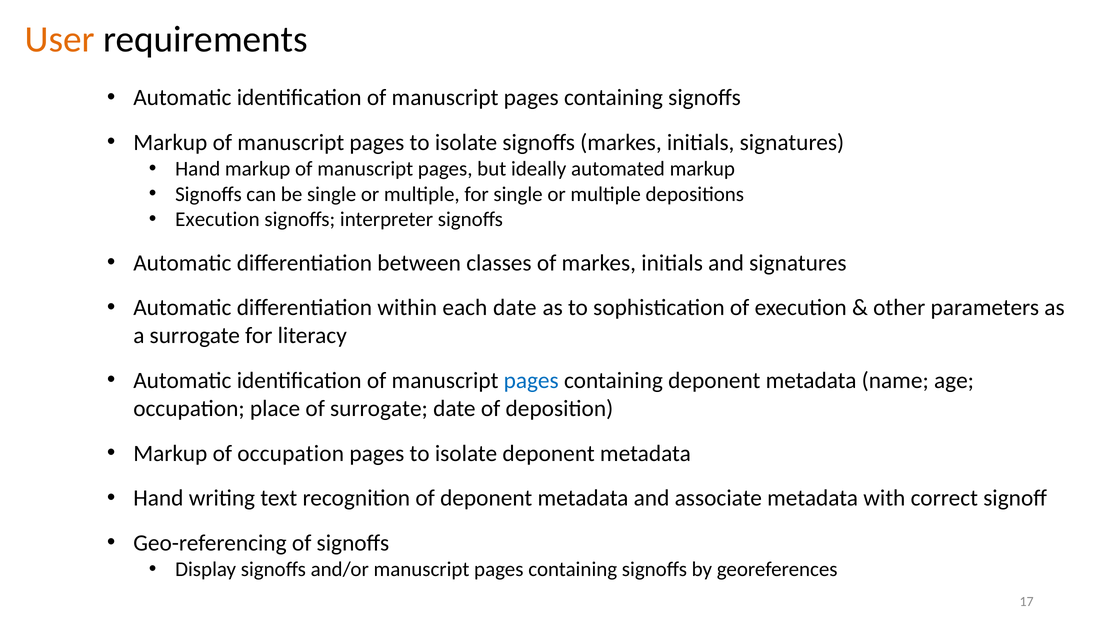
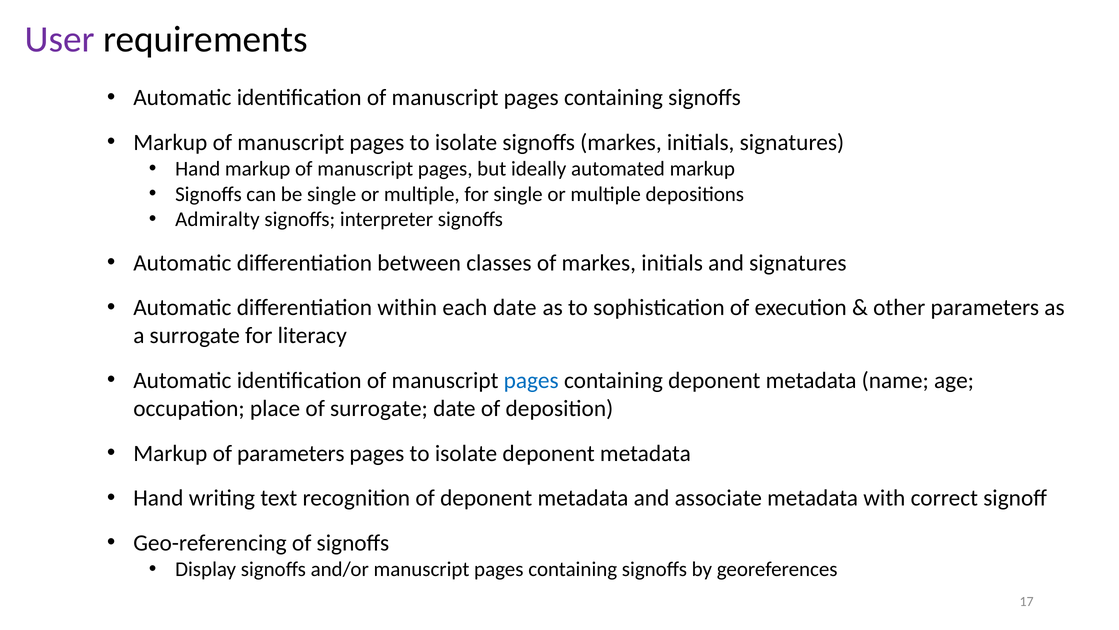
User colour: orange -> purple
Execution at (217, 219): Execution -> Admiralty
of occupation: occupation -> parameters
